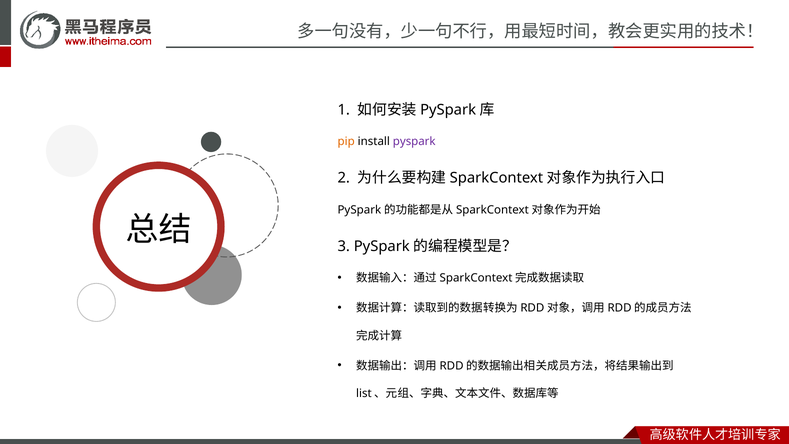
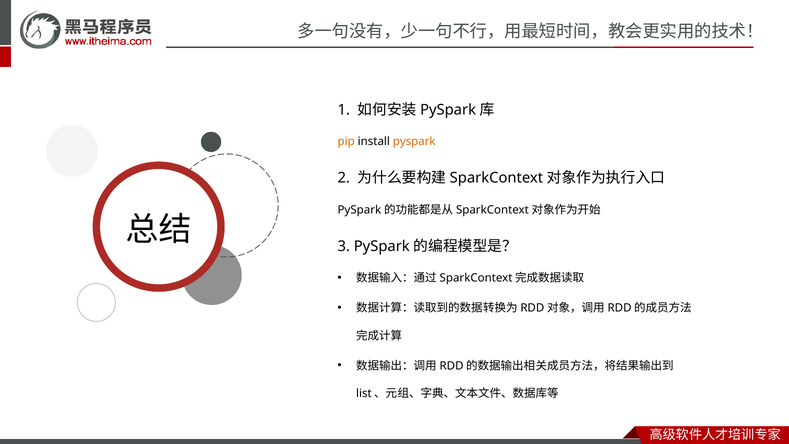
pyspark colour: purple -> orange
